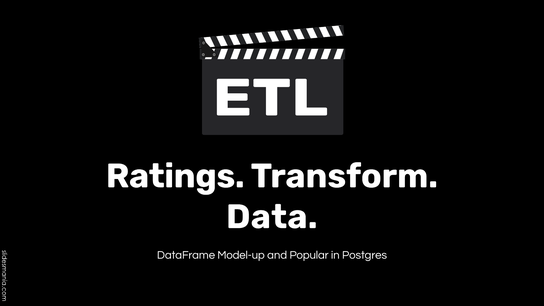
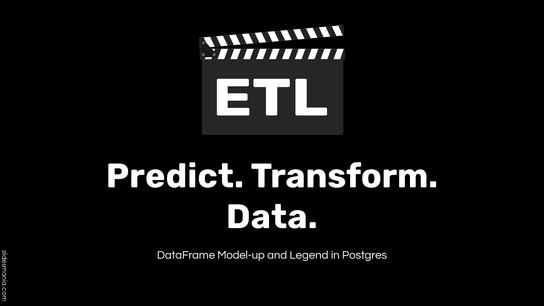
Ratings: Ratings -> Predict
Popular: Popular -> Legend
